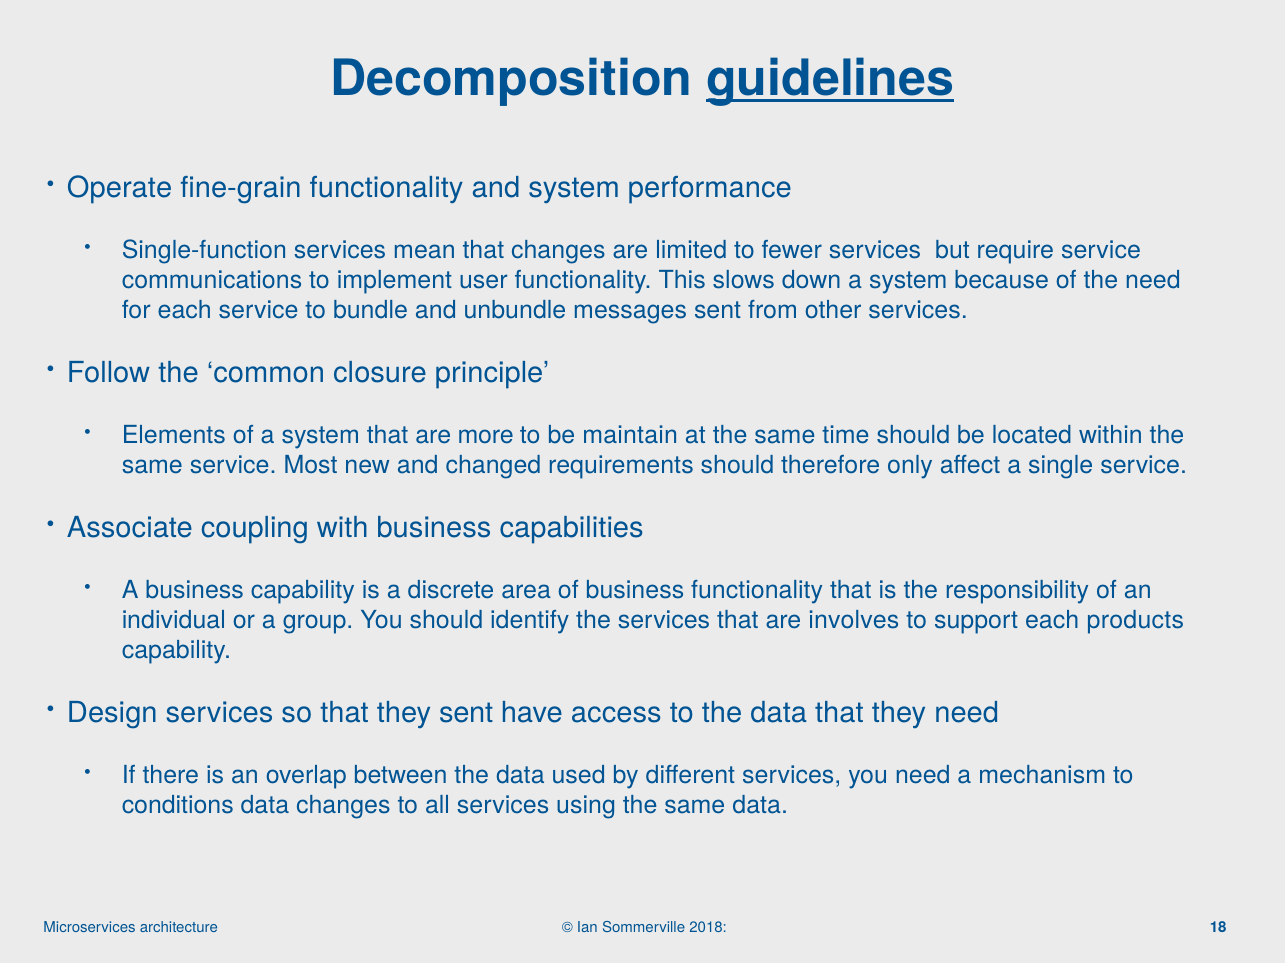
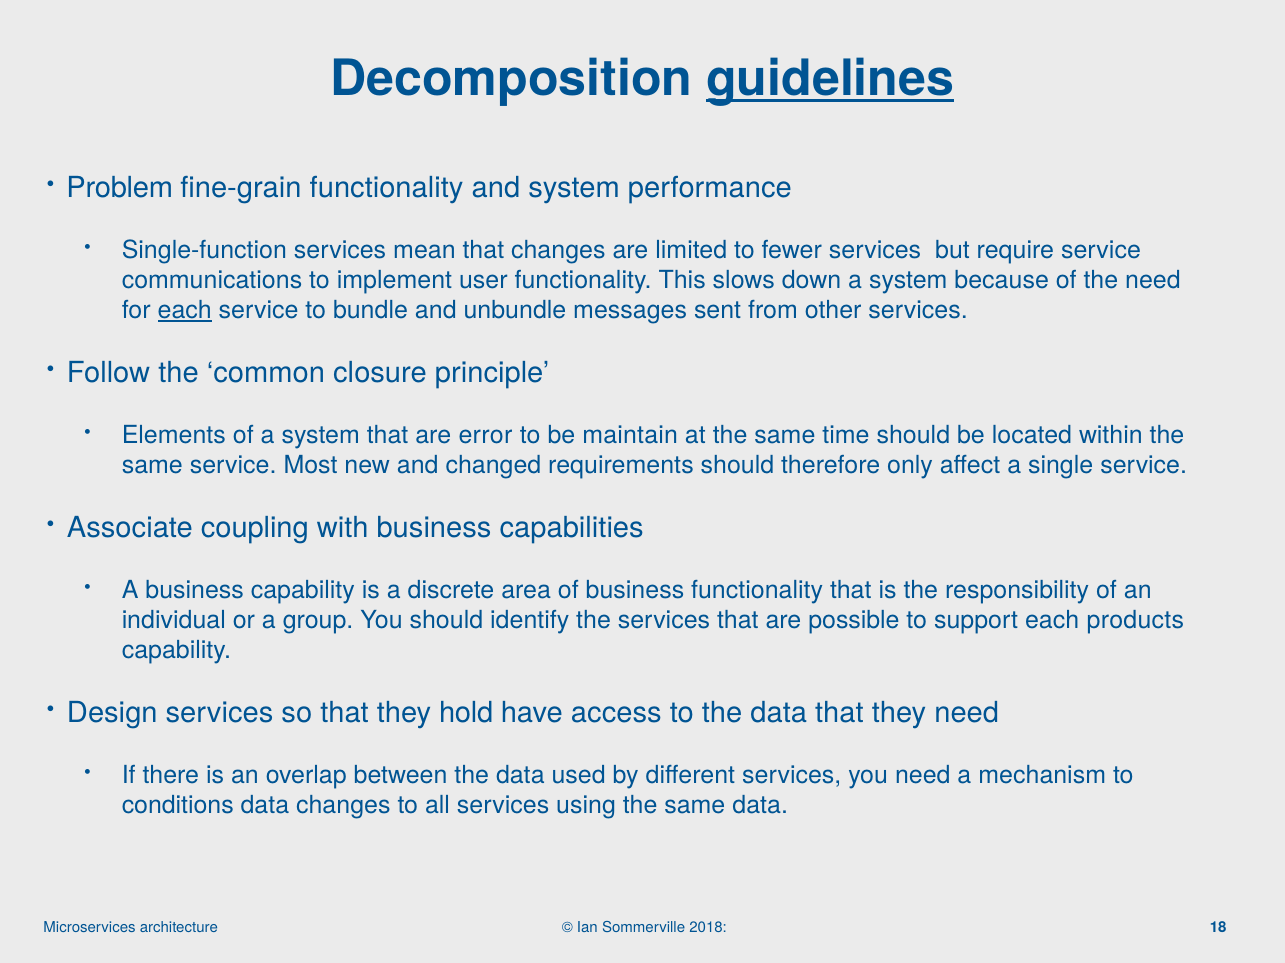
Operate: Operate -> Problem
each at (185, 311) underline: none -> present
more: more -> error
involves: involves -> possible
they sent: sent -> hold
